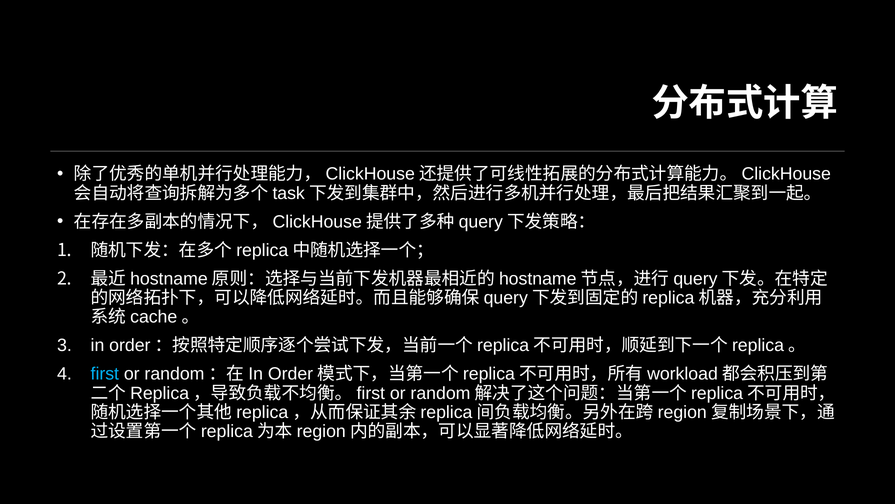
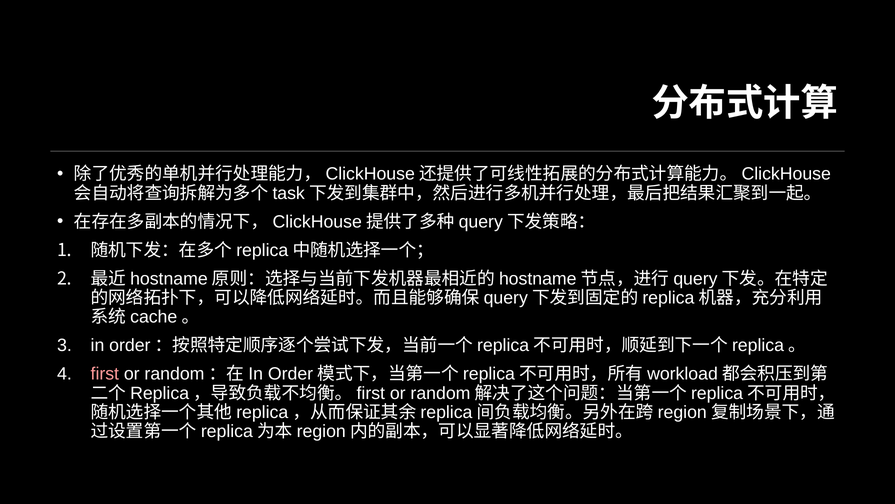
first colour: light blue -> pink
